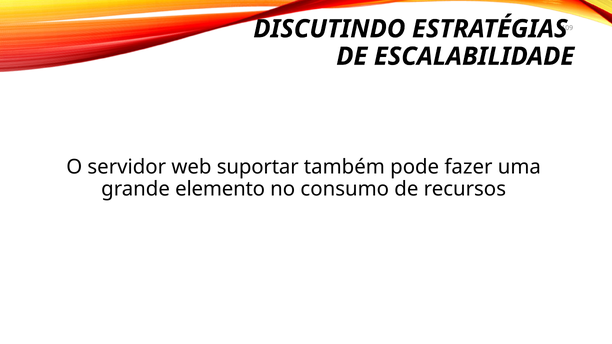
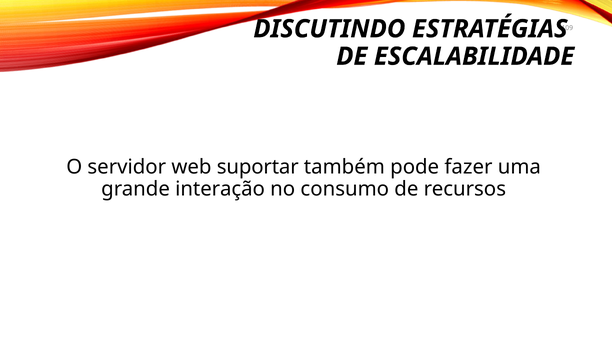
elemento: elemento -> interação
